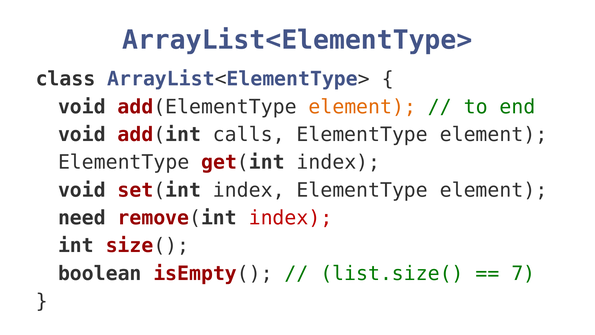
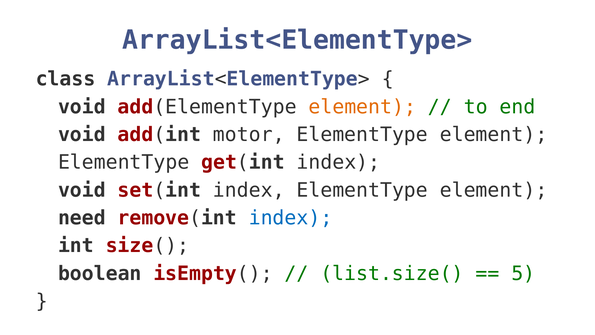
calls: calls -> motor
index at (291, 218) colour: red -> blue
7: 7 -> 5
